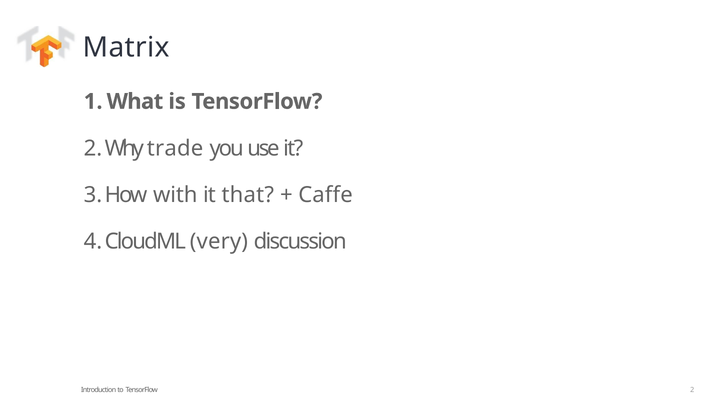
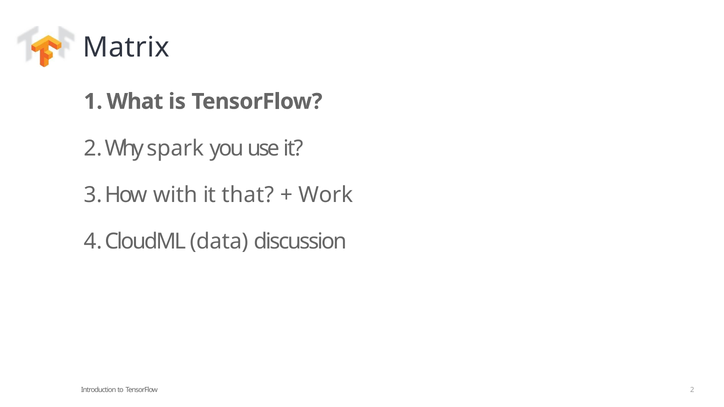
trade: trade -> spark
Caffe: Caffe -> Work
very: very -> data
